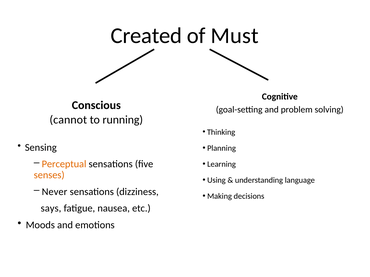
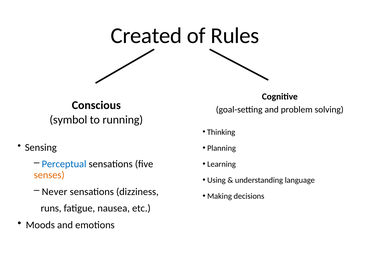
Must: Must -> Rules
cannot: cannot -> symbol
Perceptual colour: orange -> blue
says: says -> runs
